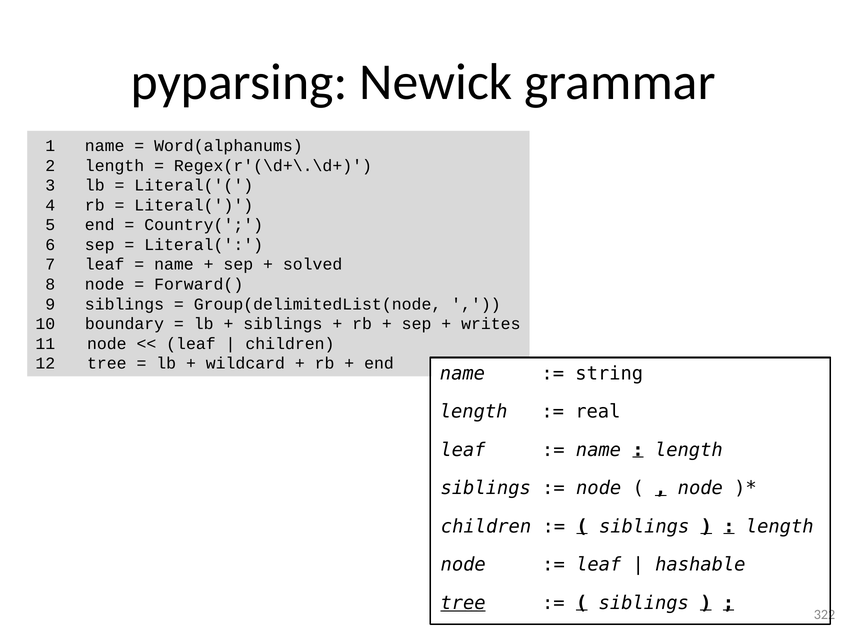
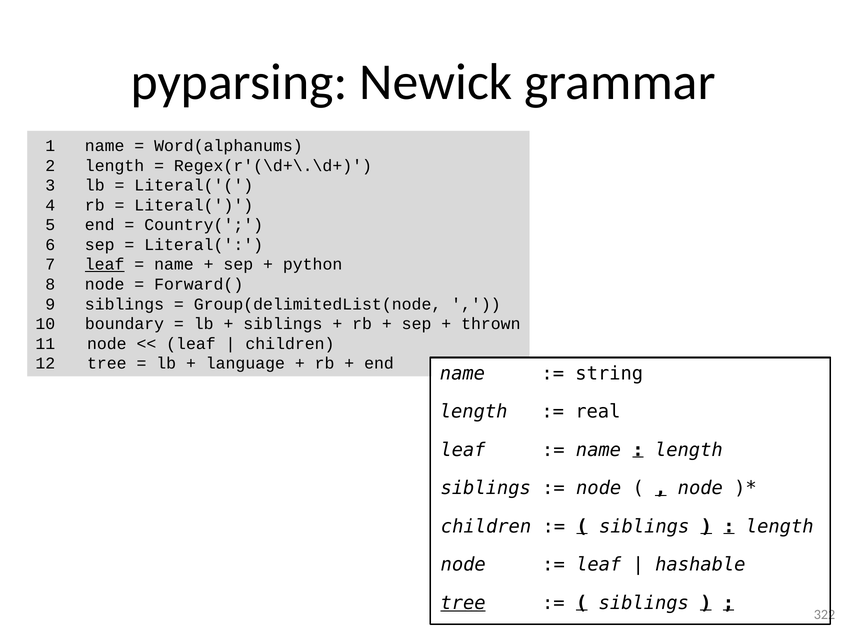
leaf at (105, 265) underline: none -> present
solved: solved -> python
writes: writes -> thrown
wildcard: wildcard -> language
